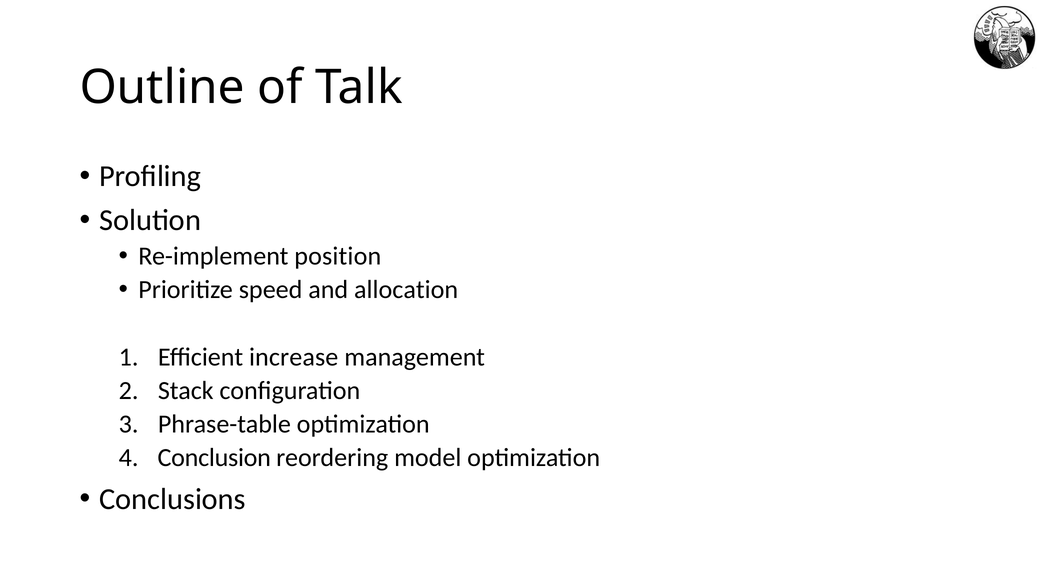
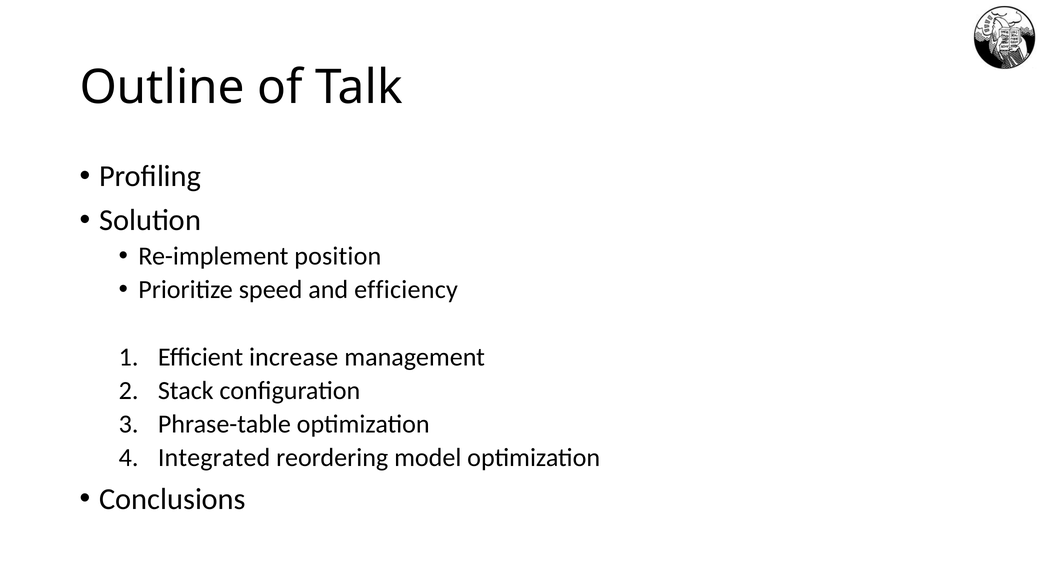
allocation: allocation -> efficiency
Conclusion: Conclusion -> Integrated
